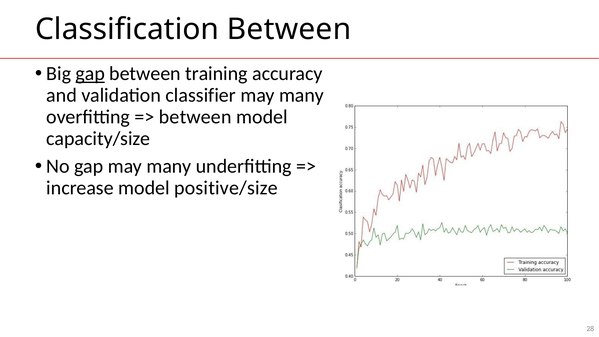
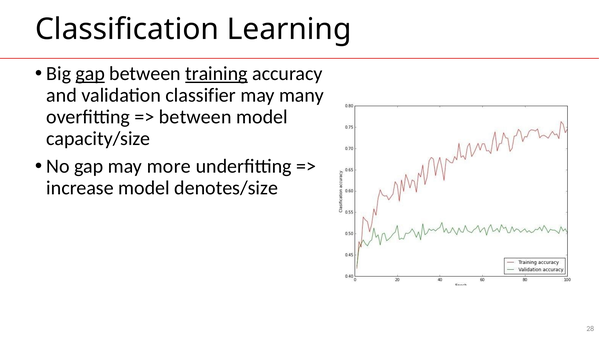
Classification Between: Between -> Learning
training underline: none -> present
gap may many: many -> more
positive/size: positive/size -> denotes/size
